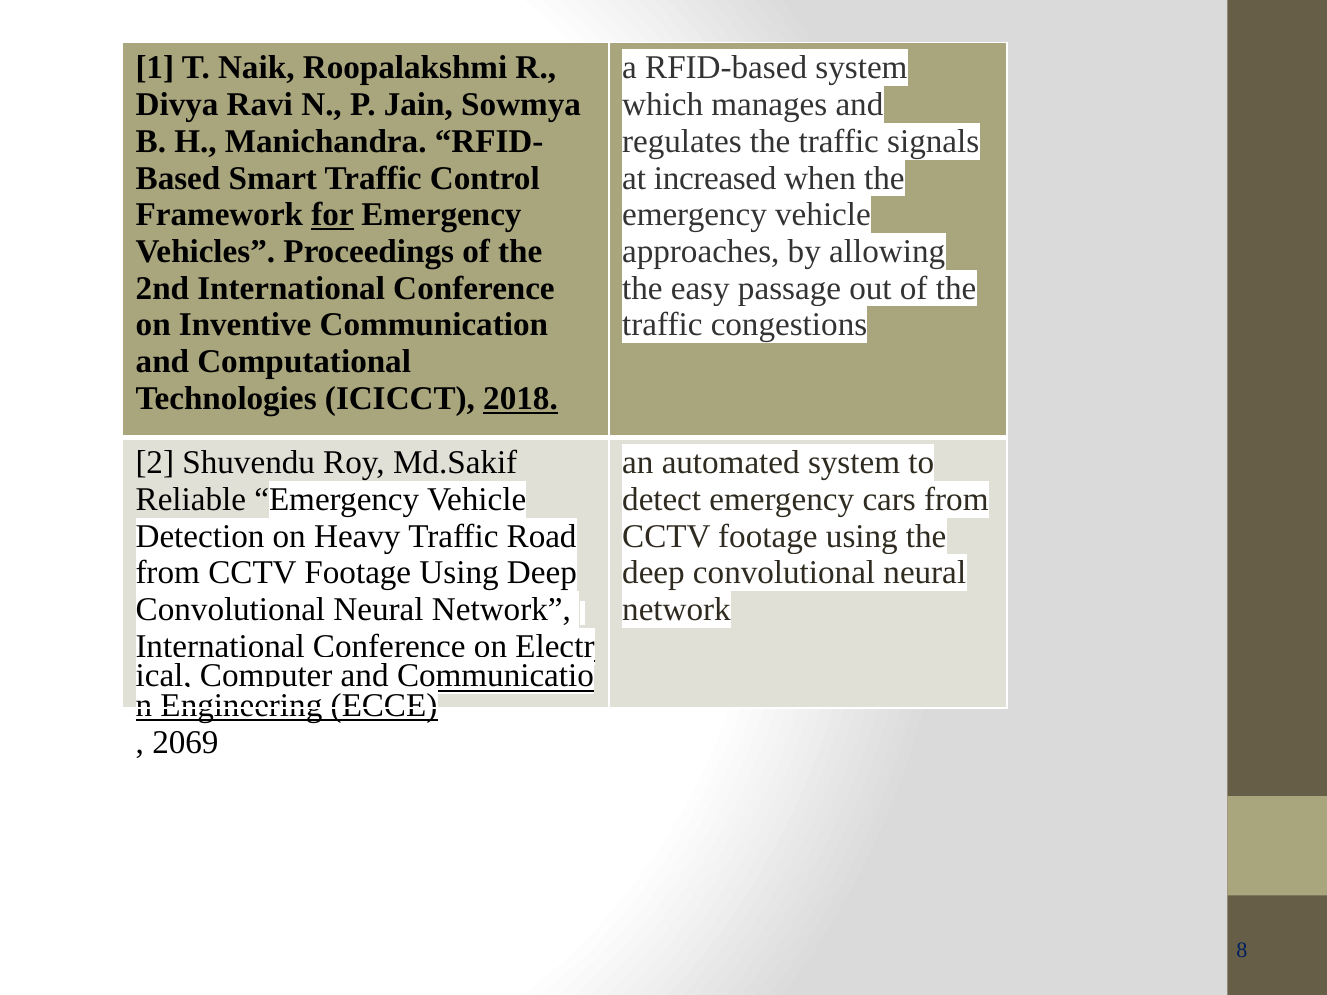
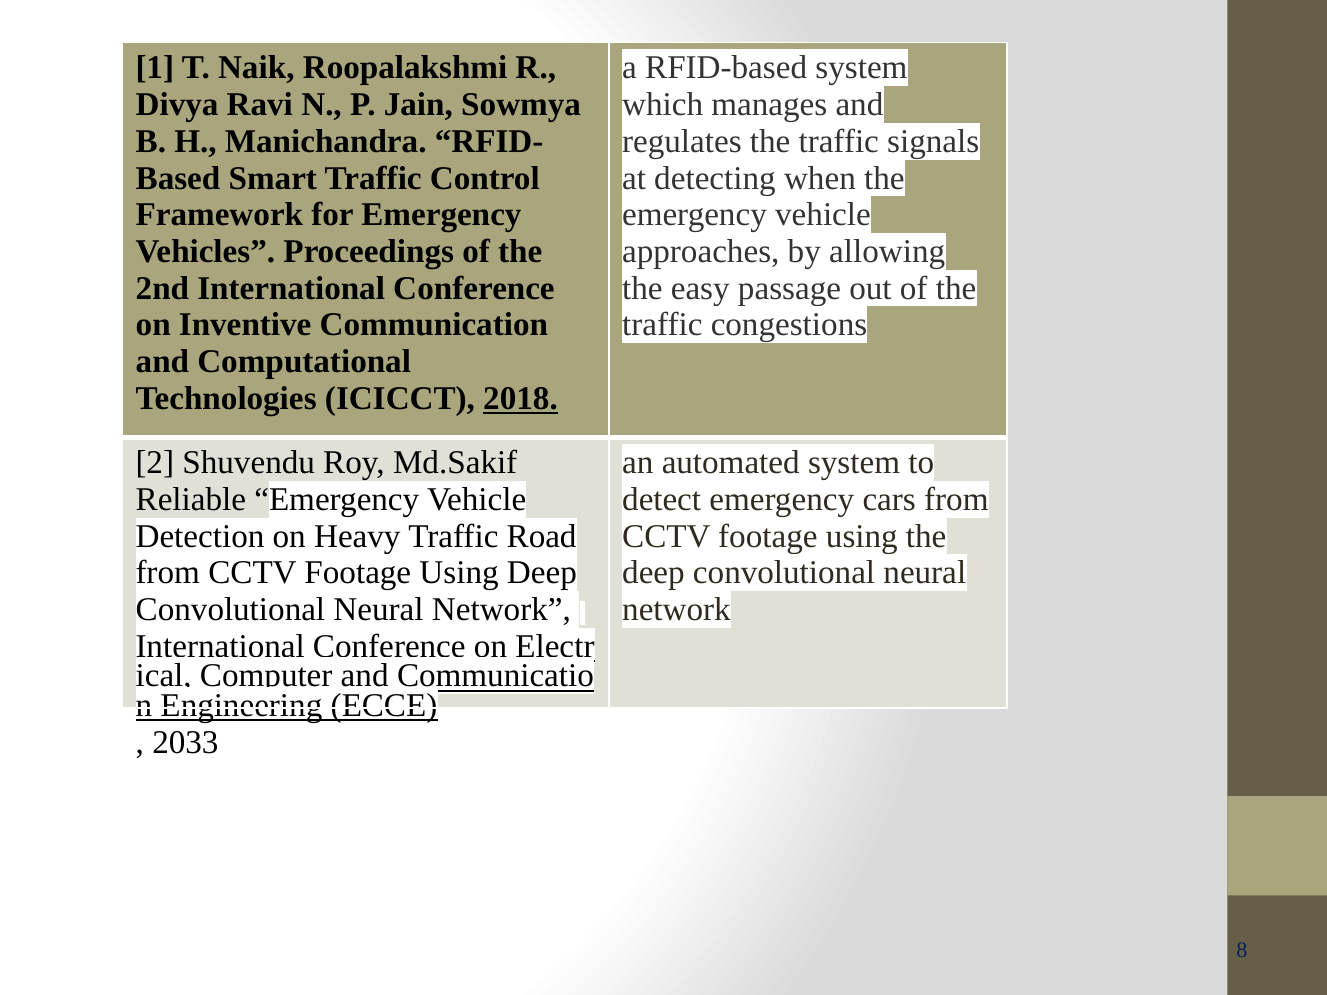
increased: increased -> detecting
for underline: present -> none
2069: 2069 -> 2033
